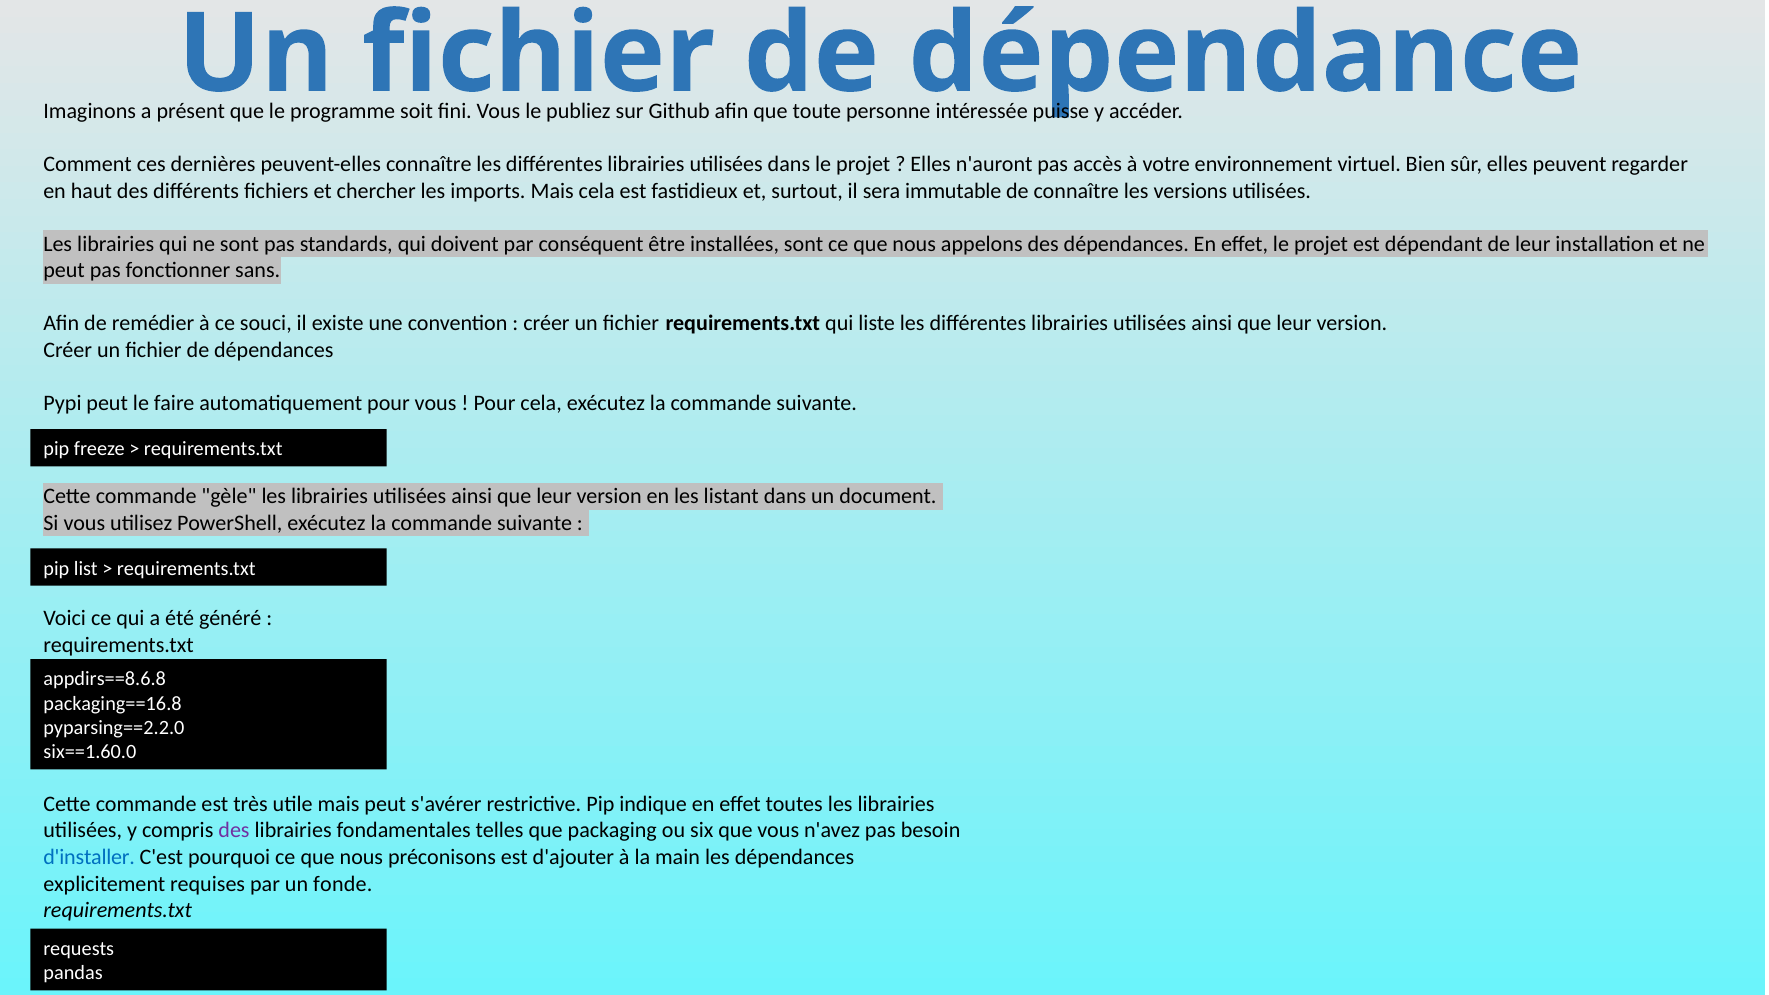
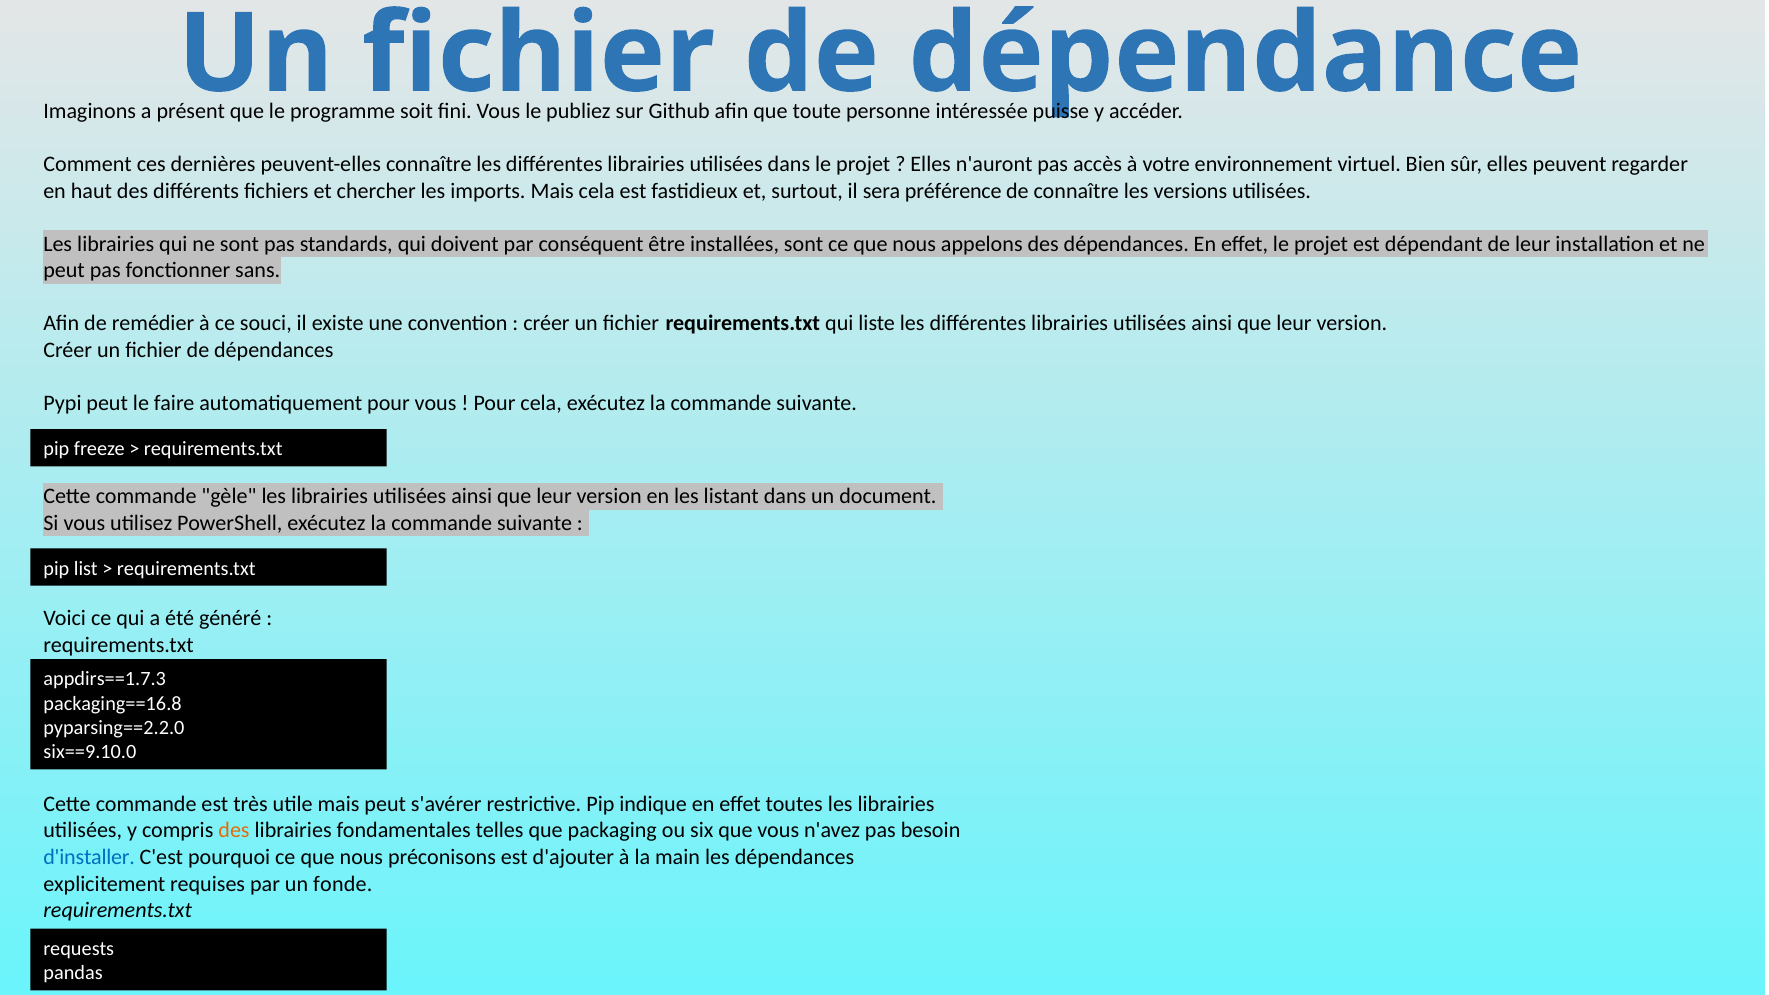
immutable: immutable -> préférence
appdirs==8.6.8: appdirs==8.6.8 -> appdirs==1.7.3
six==1.60.0: six==1.60.0 -> six==9.10.0
des at (234, 831) colour: purple -> orange
